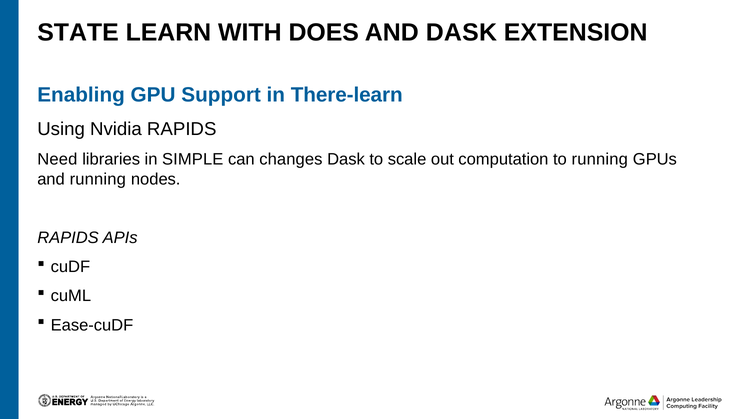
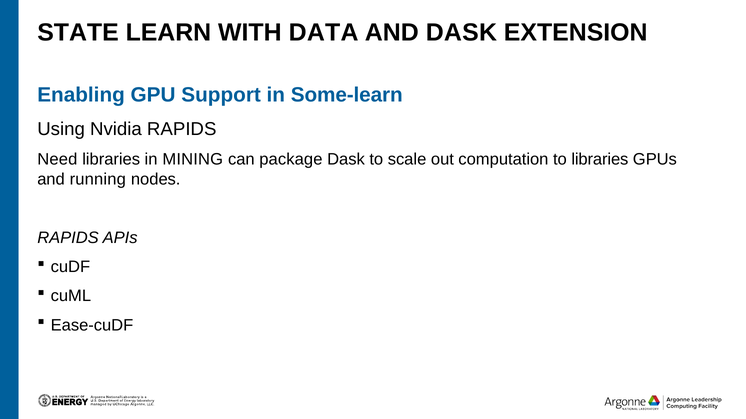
DOES: DOES -> DATA
There-learn: There-learn -> Some-learn
SIMPLE: SIMPLE -> MINING
changes: changes -> package
to running: running -> libraries
